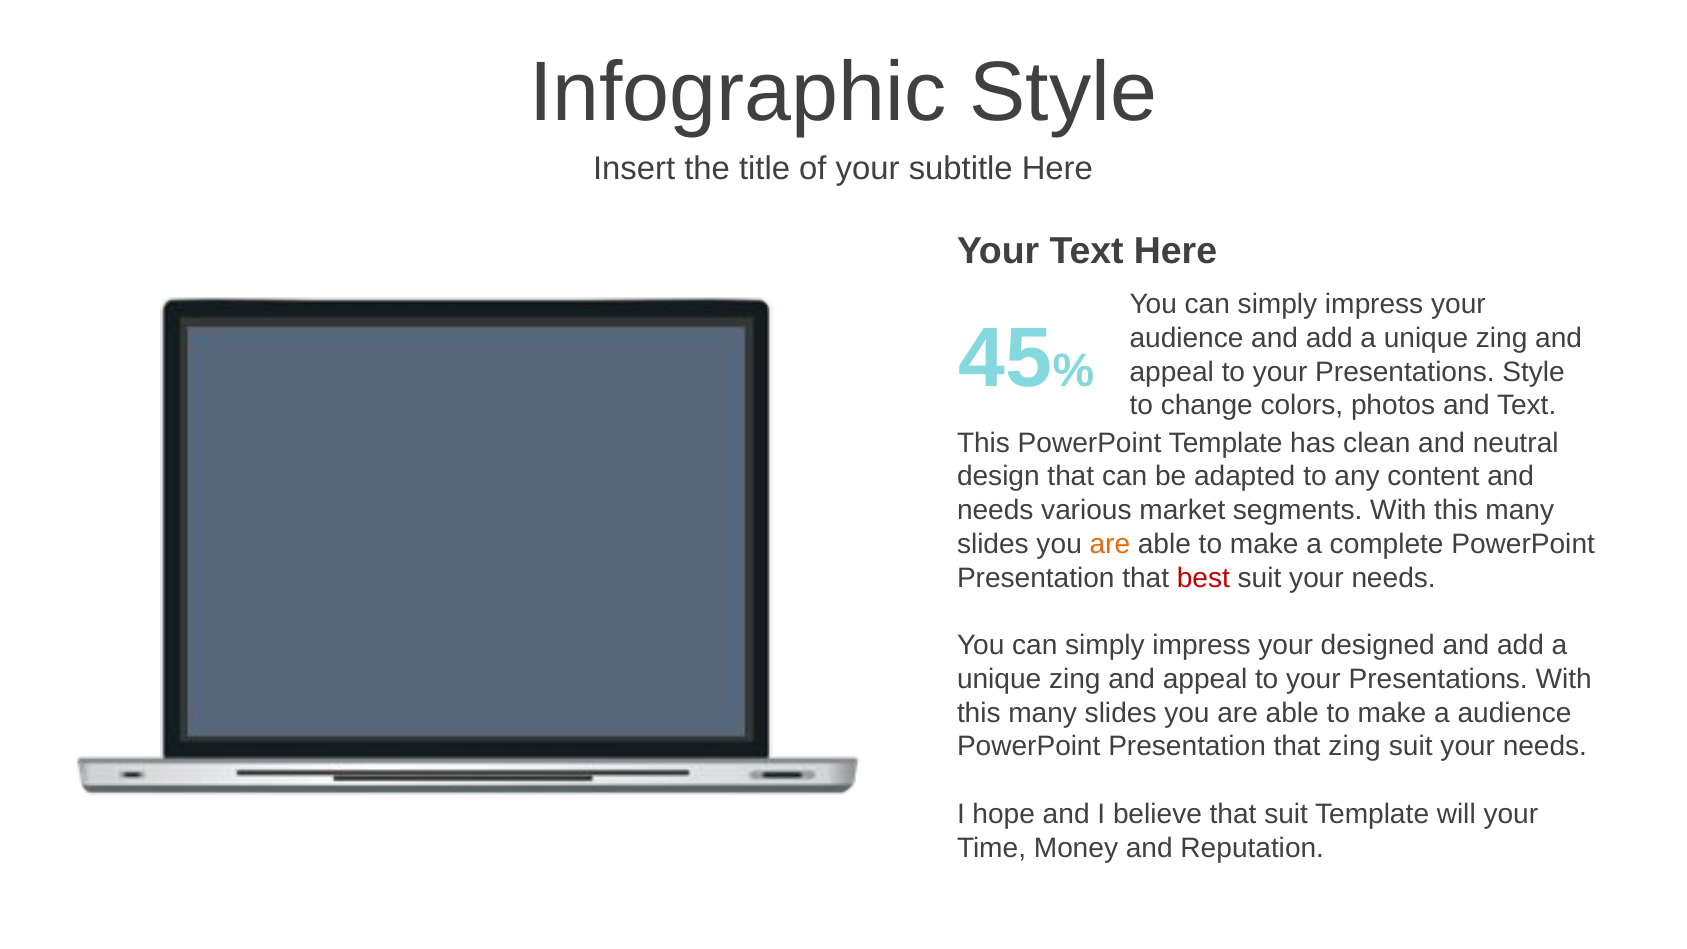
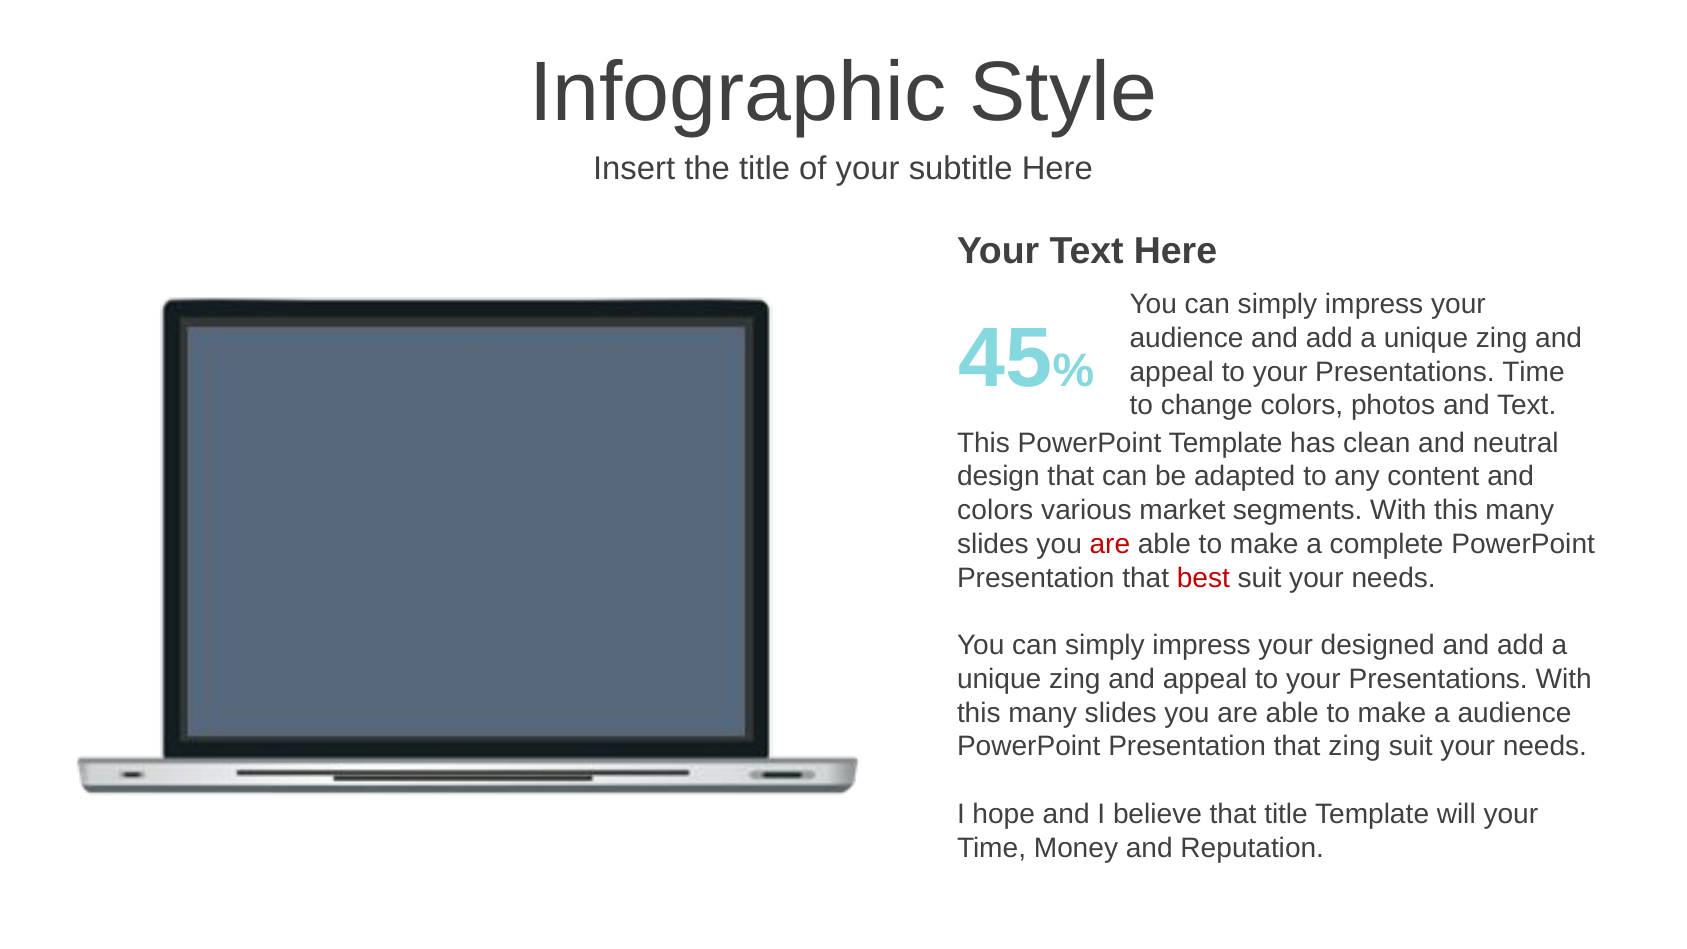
Presentations Style: Style -> Time
needs at (995, 510): needs -> colors
are at (1110, 544) colour: orange -> red
that suit: suit -> title
